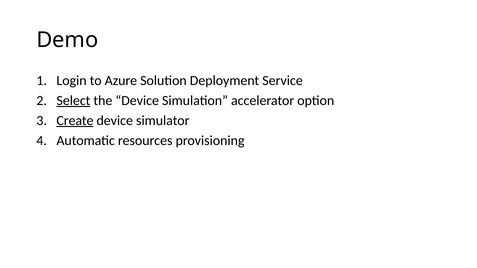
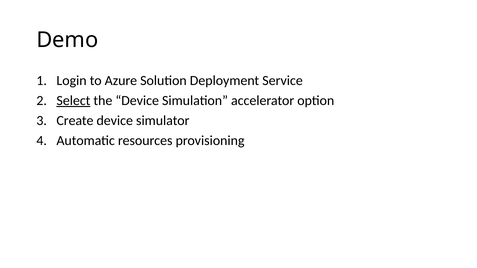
Create underline: present -> none
